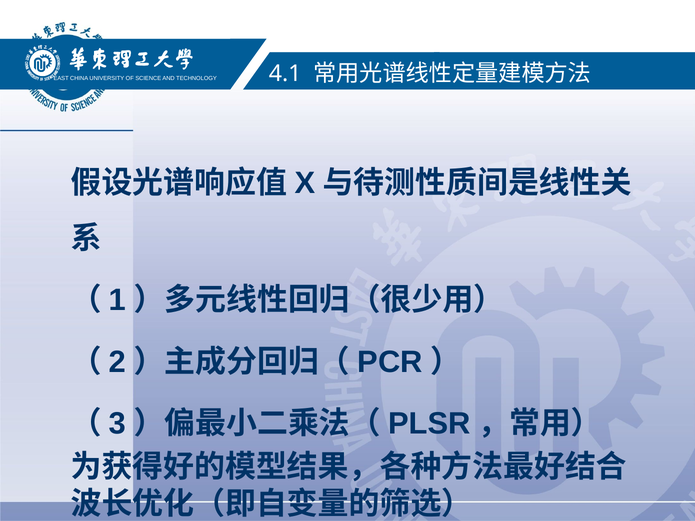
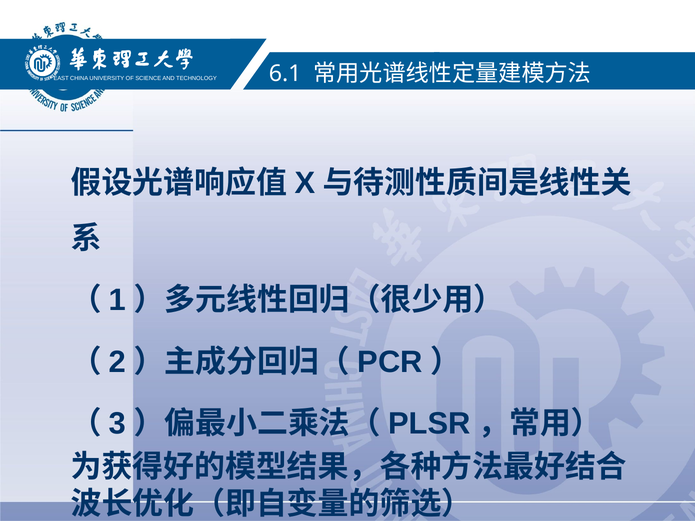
4.1: 4.1 -> 6.1
